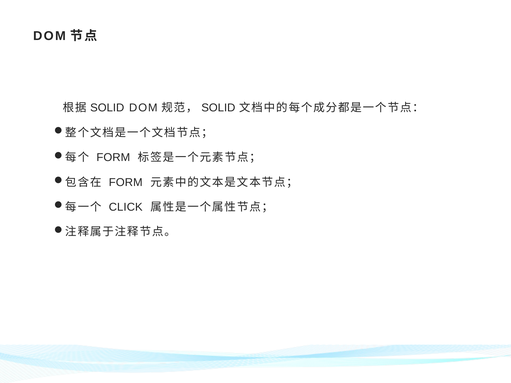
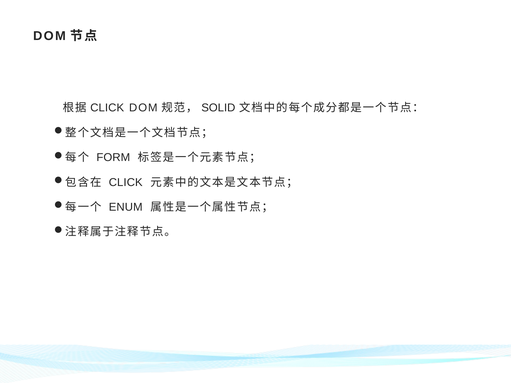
SOLID at (107, 108): SOLID -> CLICK
FORM at (126, 182): FORM -> CLICK
CLICK: CLICK -> ENUM
